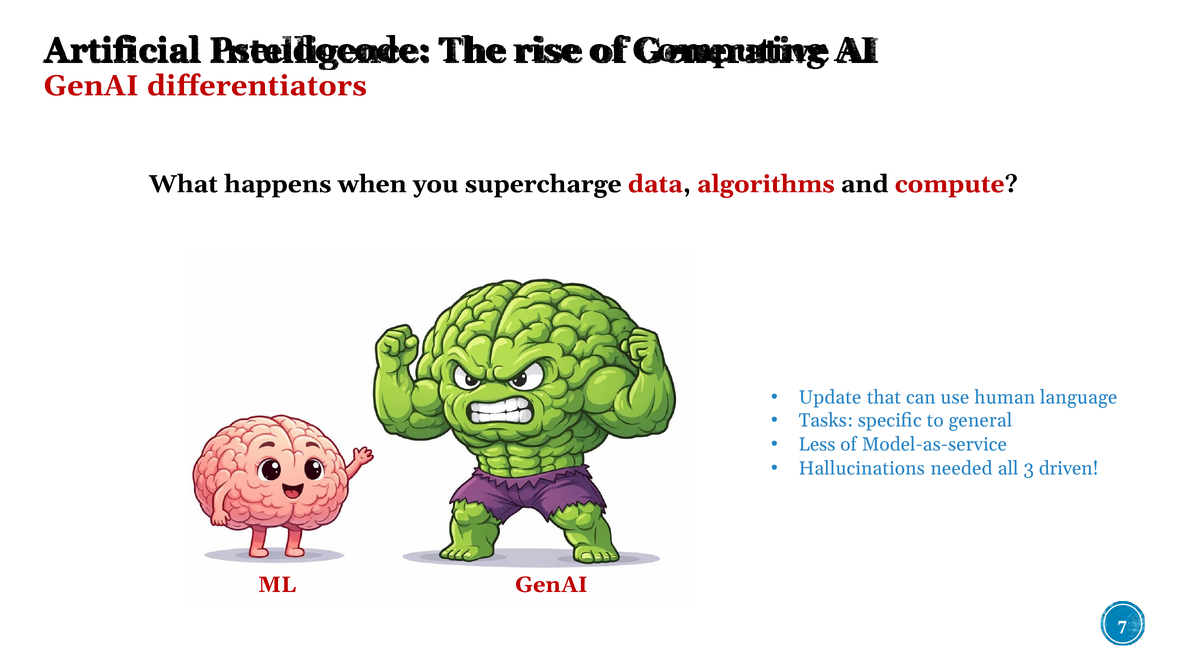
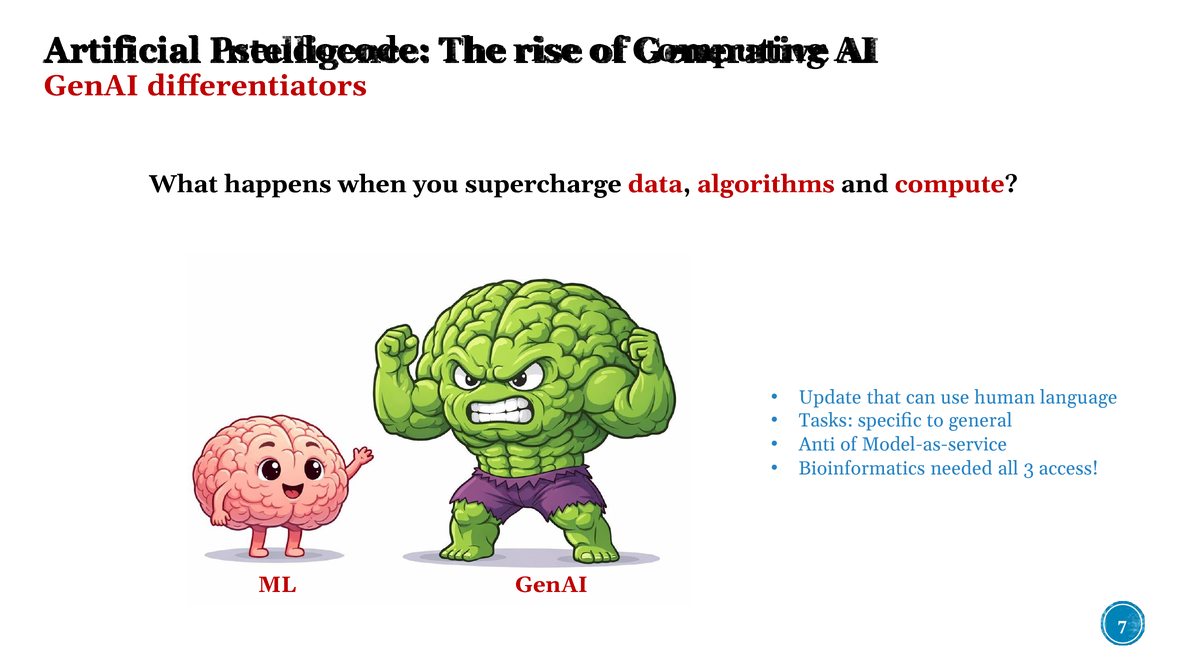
Less: Less -> Anti
Hallucinations: Hallucinations -> Bioinformatics
driven: driven -> access
